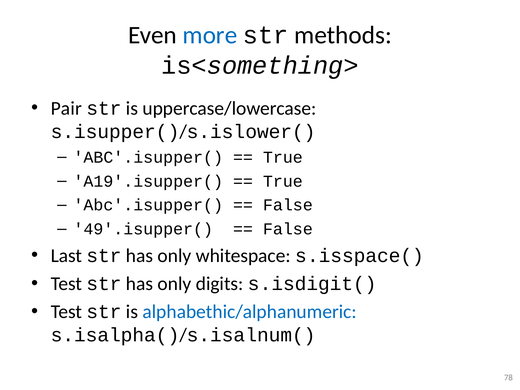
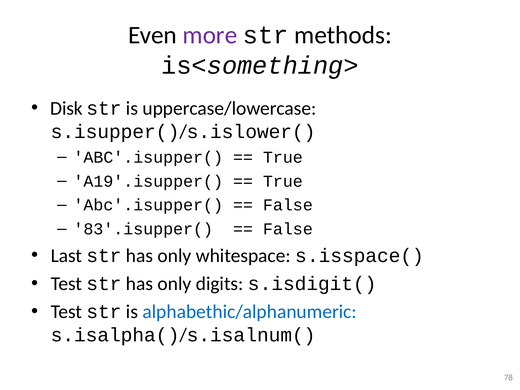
more colour: blue -> purple
Pair: Pair -> Disk
49'.isupper(: 49'.isupper( -> 83'.isupper(
